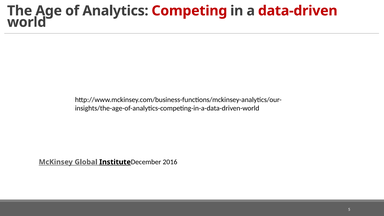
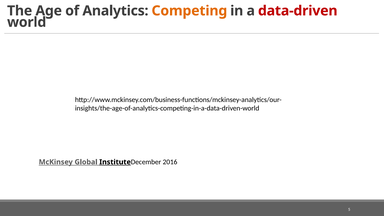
Competing colour: red -> orange
